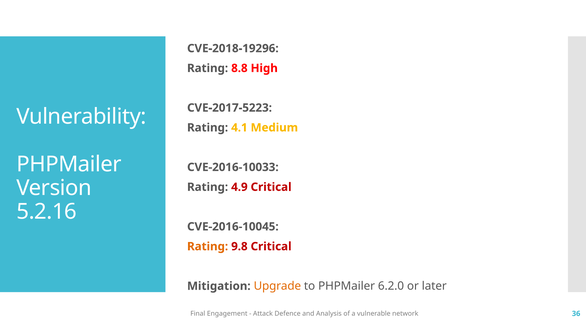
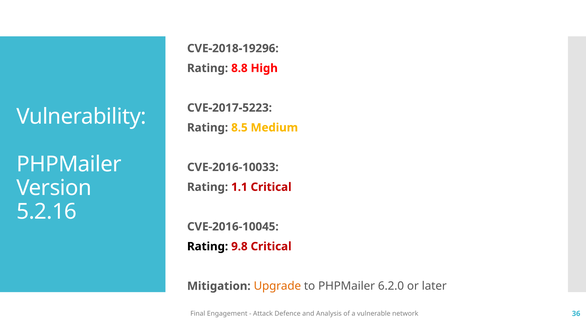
4.1: 4.1 -> 8.5
4.9: 4.9 -> 1.1
Rating at (208, 247) colour: orange -> black
